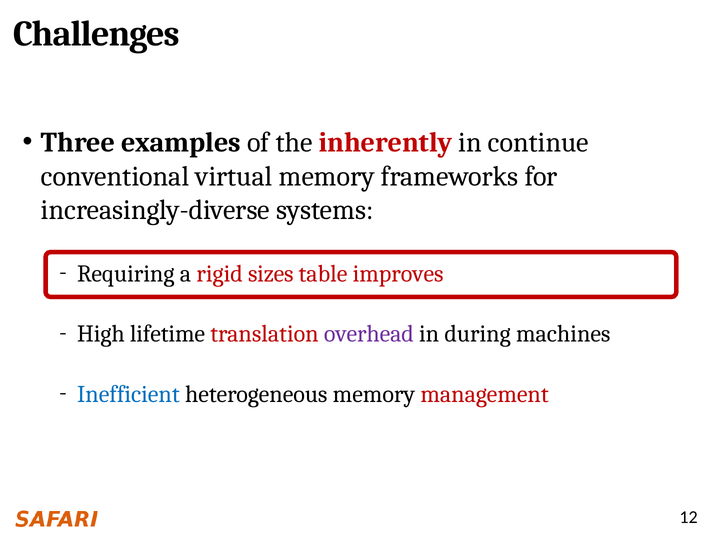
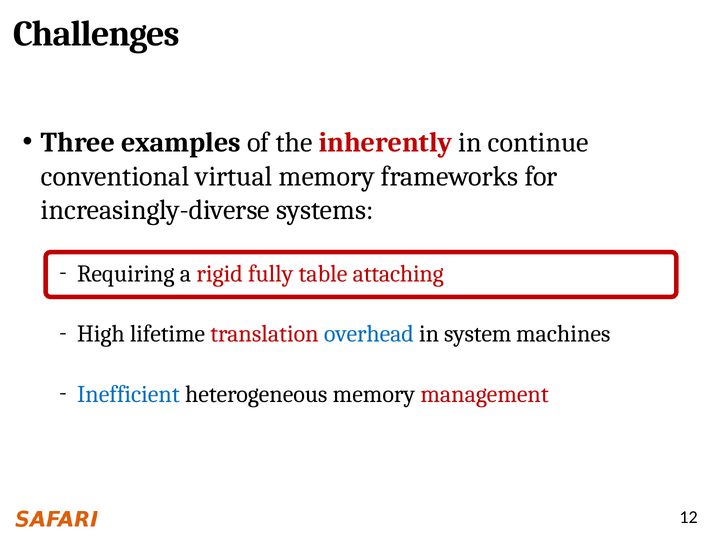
sizes: sizes -> fully
improves: improves -> attaching
overhead colour: purple -> blue
during: during -> system
